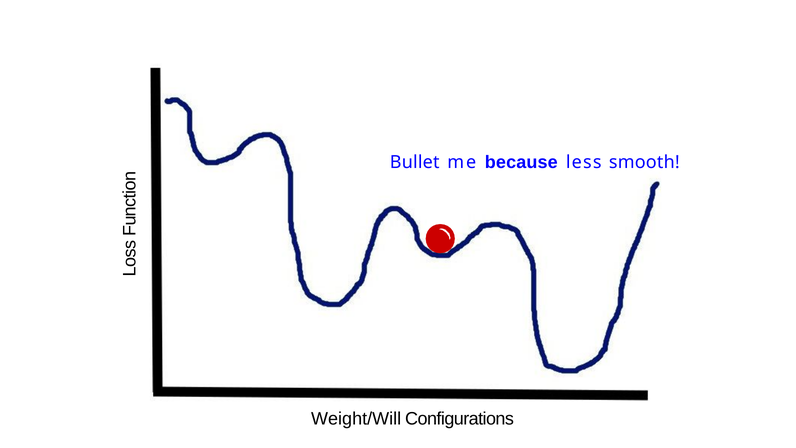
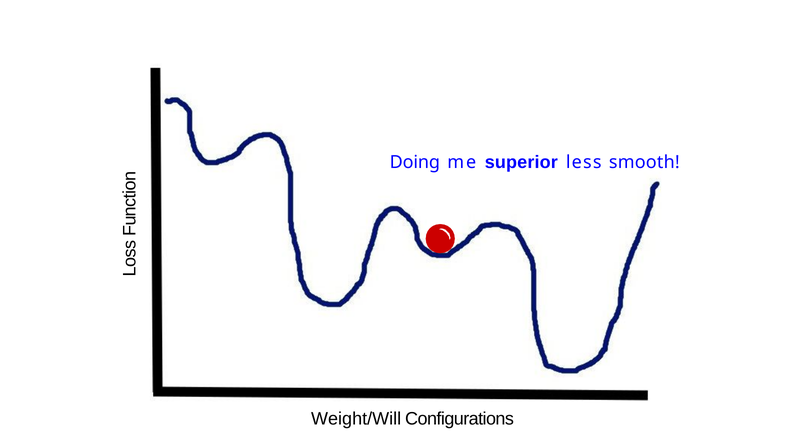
Bullet: Bullet -> Doing
because: because -> superior
